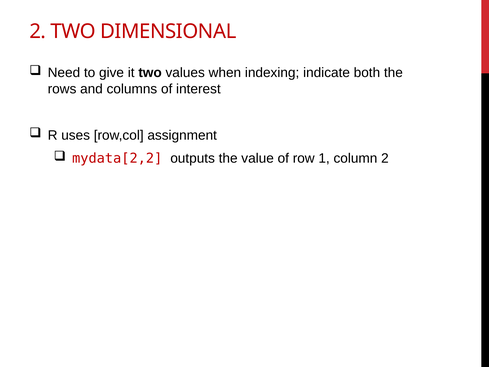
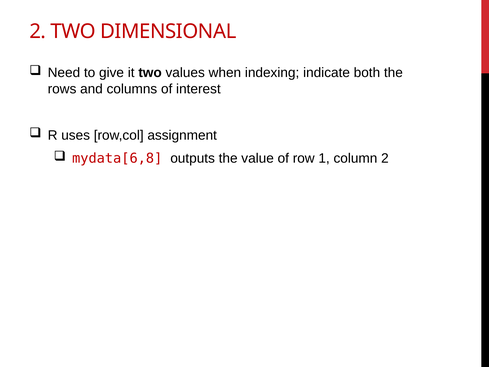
mydata[2,2: mydata[2,2 -> mydata[6,8
